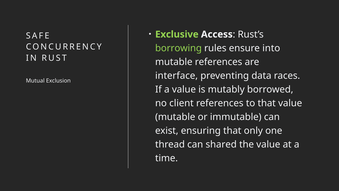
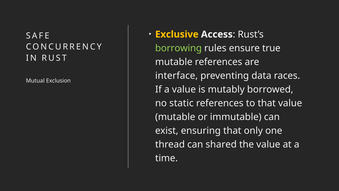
Exclusive colour: light green -> yellow
into: into -> true
client: client -> static
